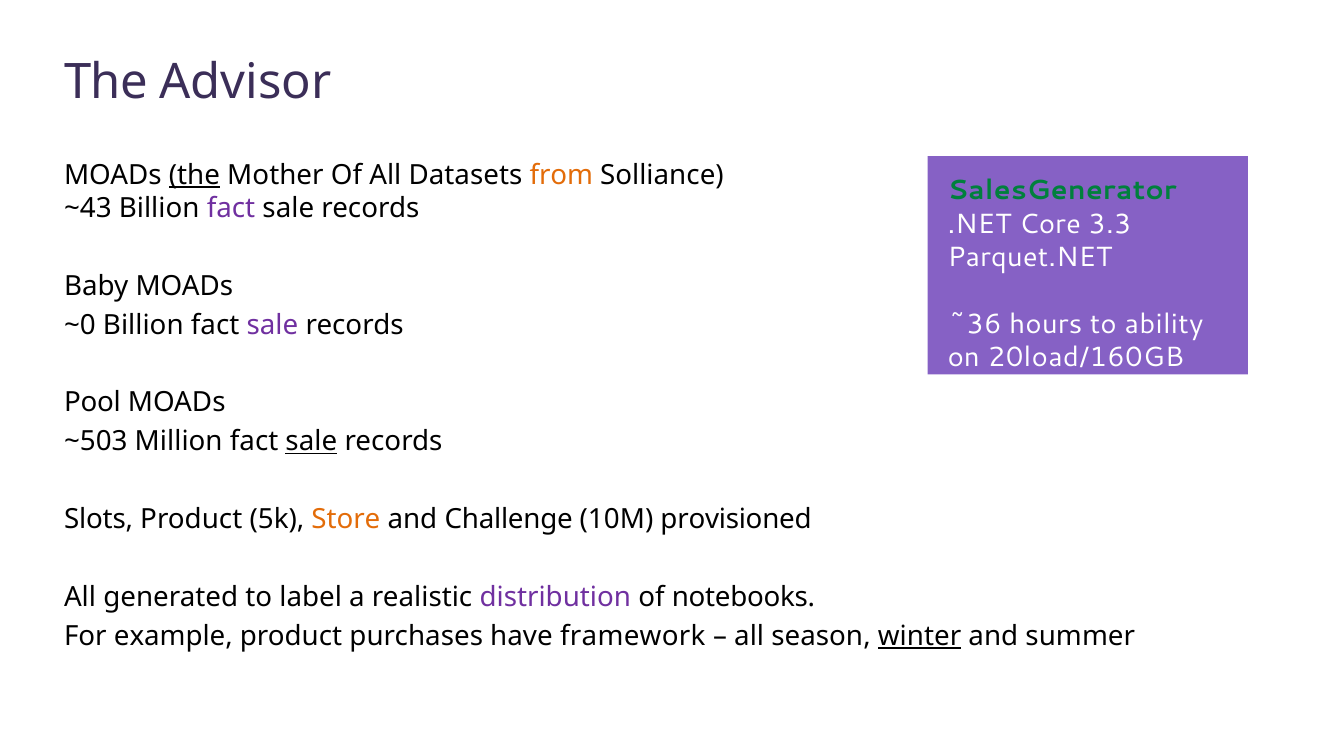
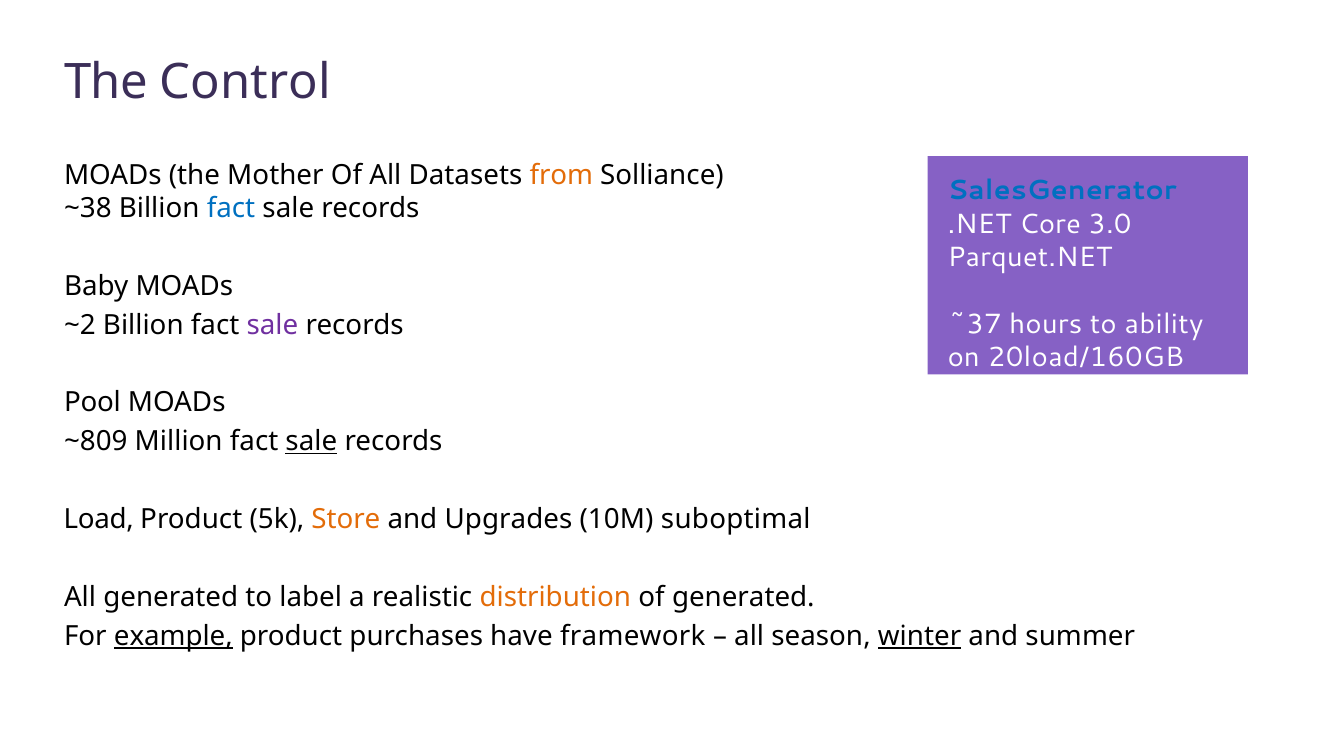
Advisor: Advisor -> Control
the at (194, 175) underline: present -> none
SalesGenerator colour: green -> blue
~43: ~43 -> ~38
fact at (231, 208) colour: purple -> blue
3.3: 3.3 -> 3.0
~36: ~36 -> ~37
~0: ~0 -> ~2
~503: ~503 -> ~809
Slots: Slots -> Load
Challenge: Challenge -> Upgrades
provisioned: provisioned -> suboptimal
distribution colour: purple -> orange
of notebooks: notebooks -> generated
example underline: none -> present
